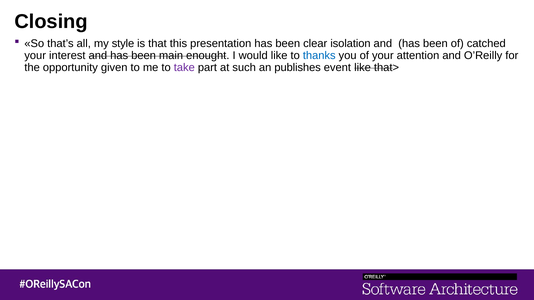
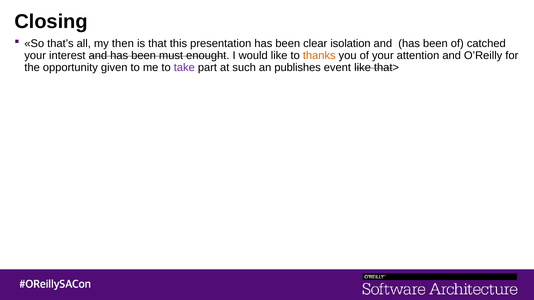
style: style -> then
main: main -> must
thanks colour: blue -> orange
